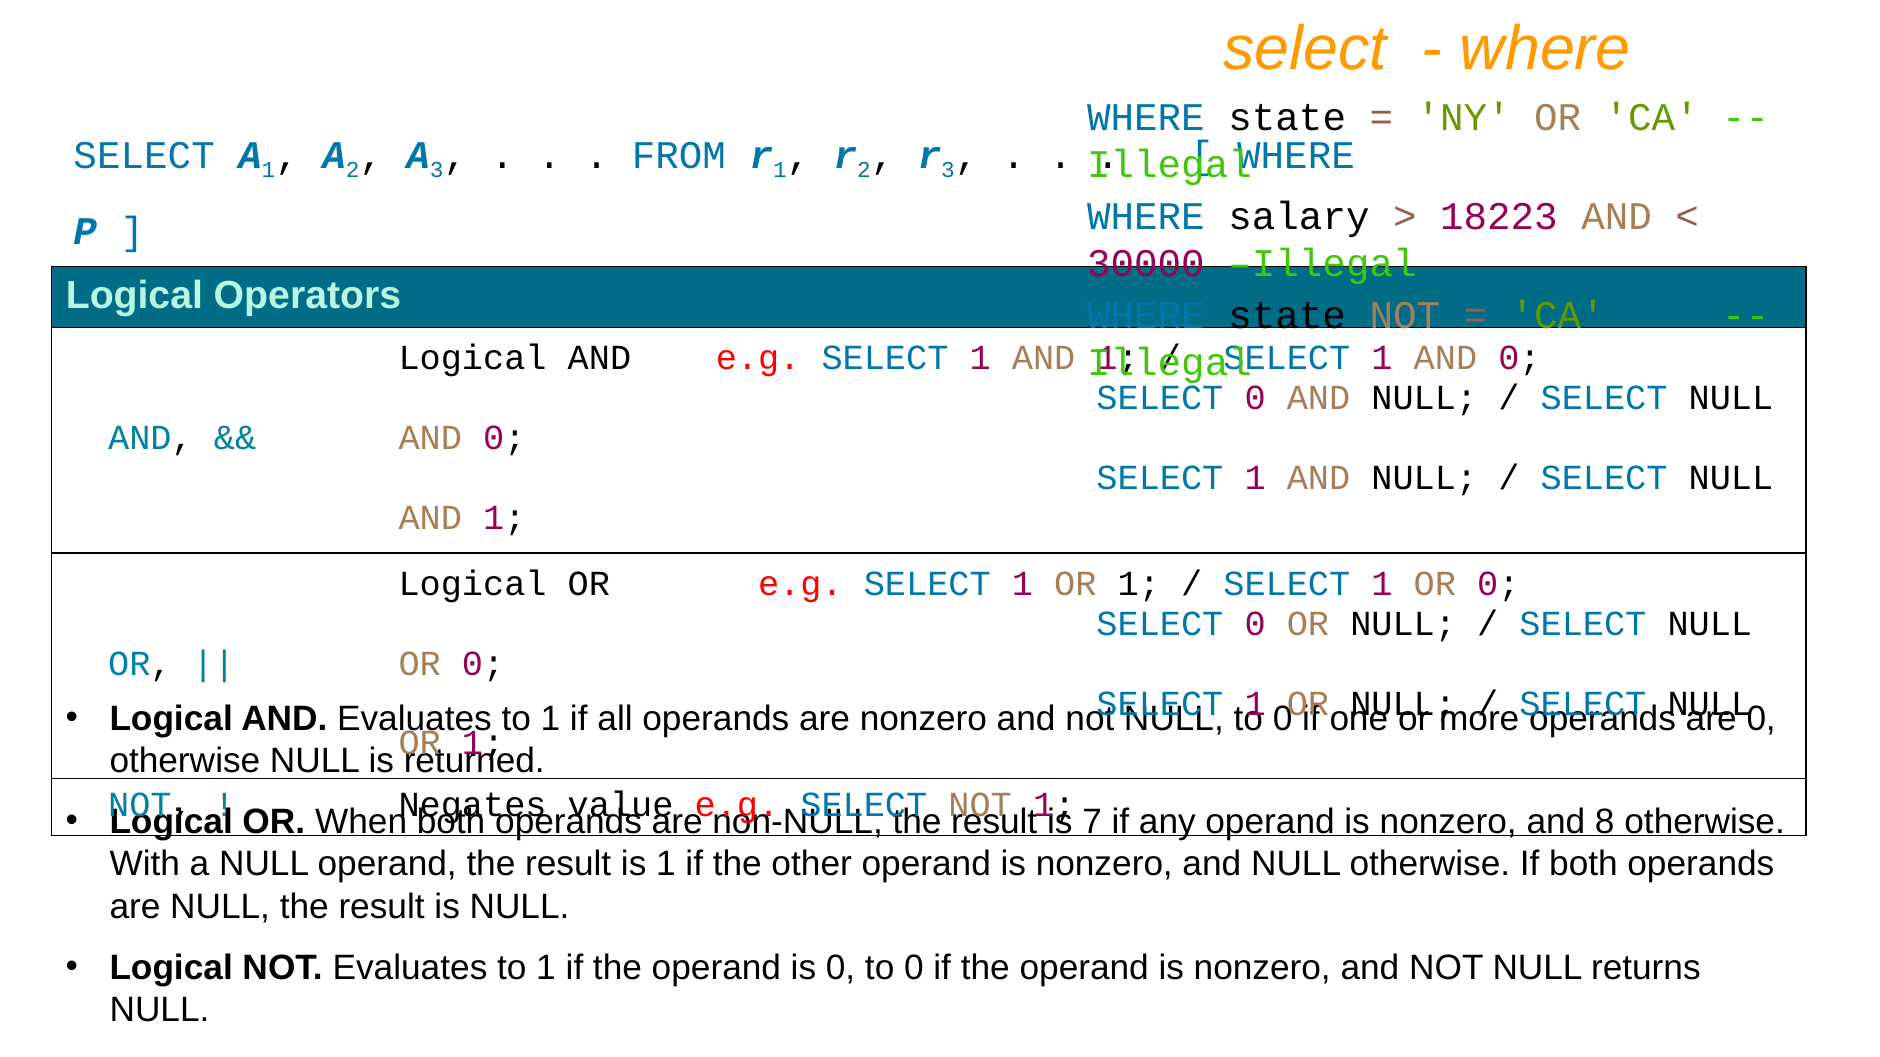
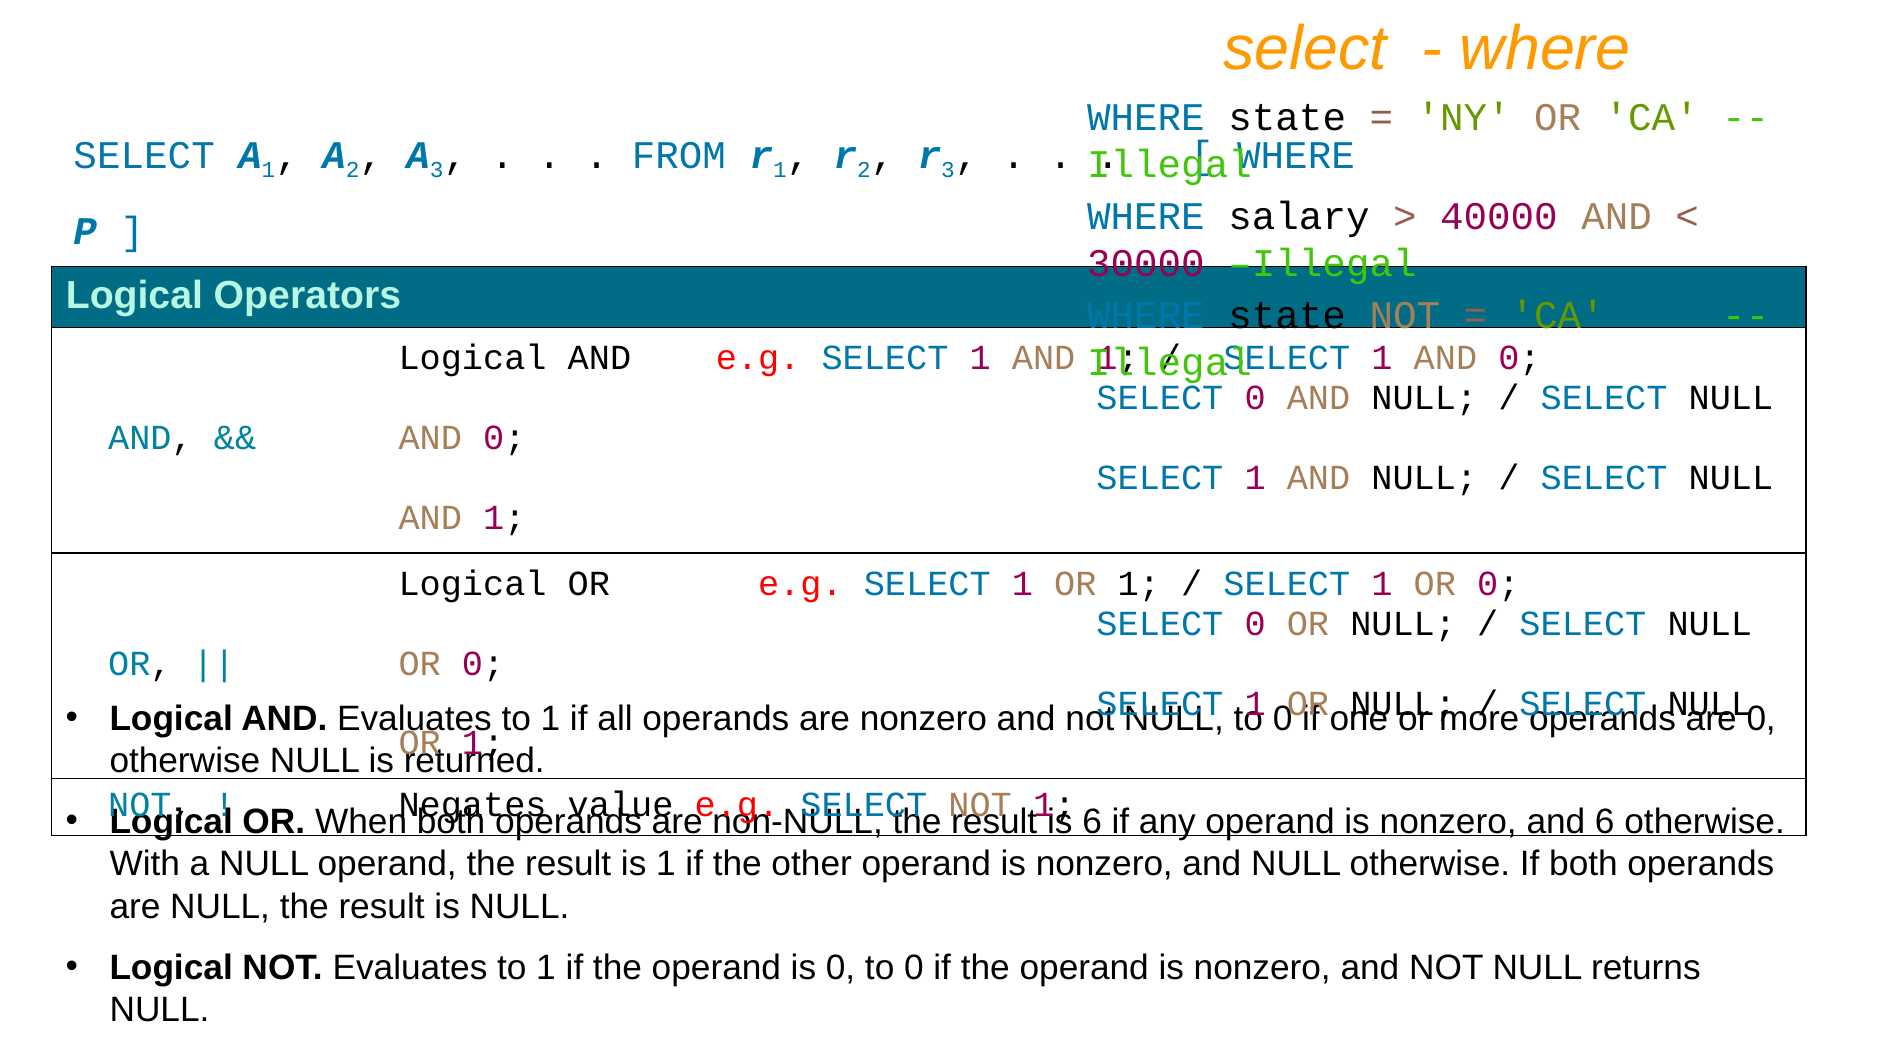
18223: 18223 -> 40000
7 at (1092, 822): 7 -> 6
and 8: 8 -> 6
